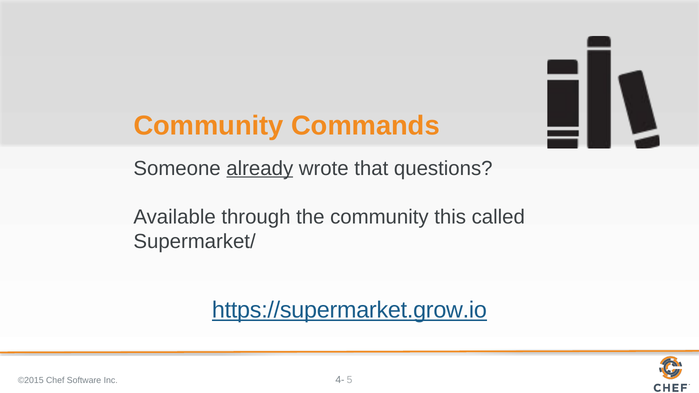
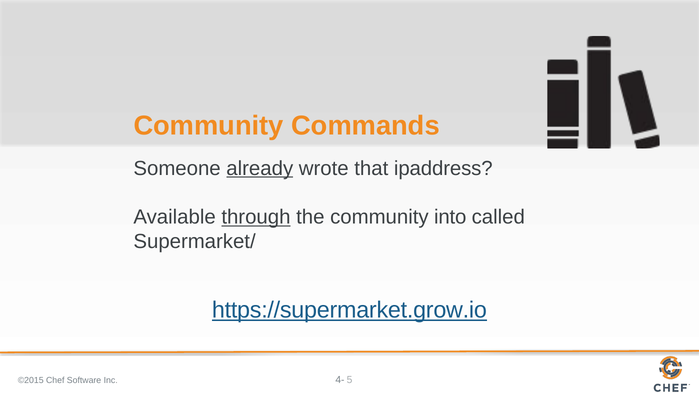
questions: questions -> ipaddress
through underline: none -> present
this: this -> into
